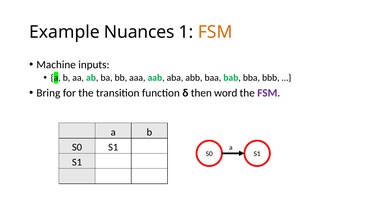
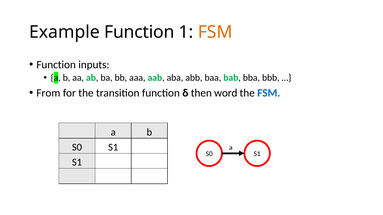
Example Nuances: Nuances -> Function
Machine at (56, 65): Machine -> Function
Bring: Bring -> From
FSM at (269, 93) colour: purple -> blue
